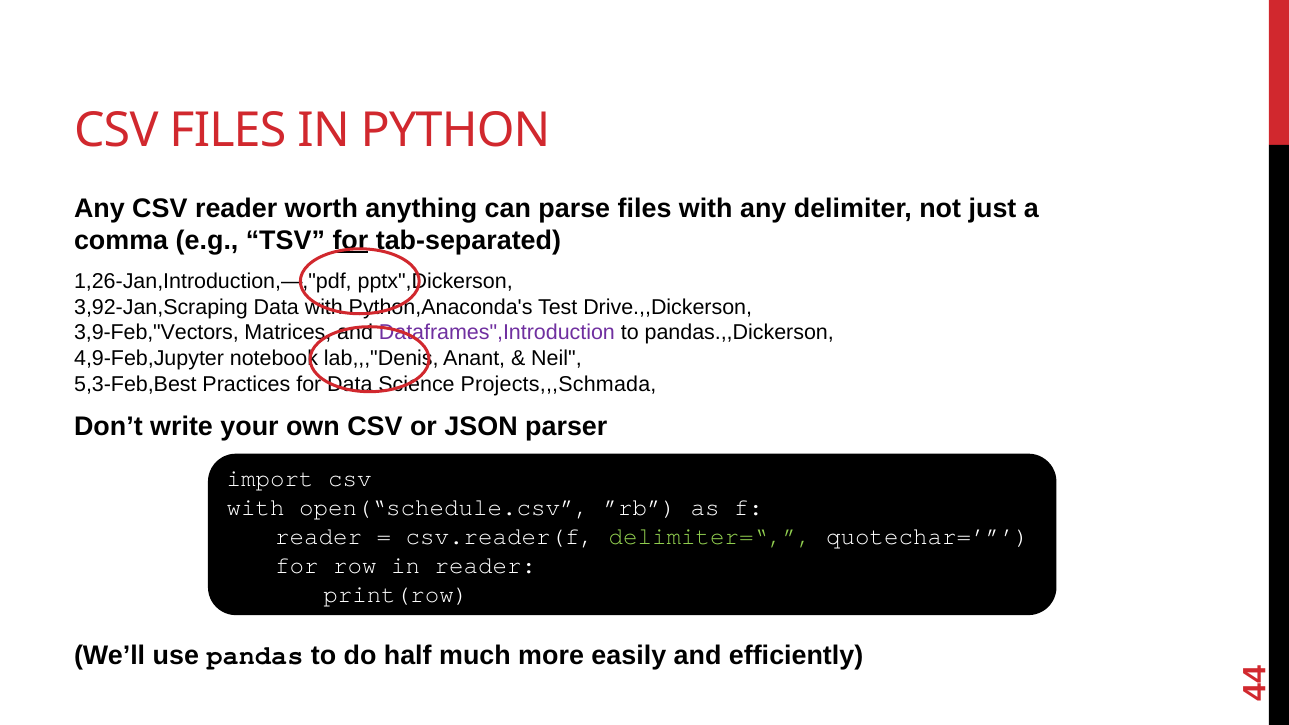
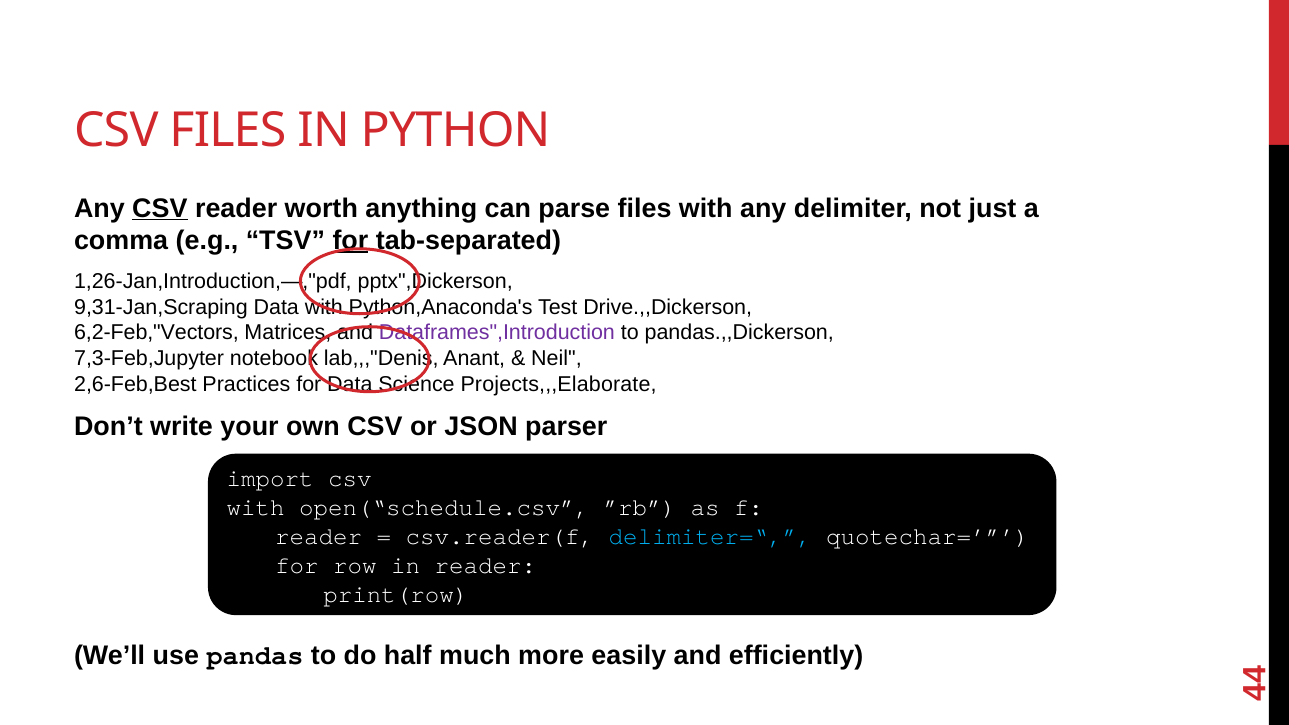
CSV at (160, 208) underline: none -> present
3,92-Jan,Scraping: 3,92-Jan,Scraping -> 9,31-Jan,Scraping
3,9-Feb,"Vectors: 3,9-Feb,"Vectors -> 6,2-Feb,"Vectors
4,9-Feb,Jupyter: 4,9-Feb,Jupyter -> 7,3-Feb,Jupyter
5,3-Feb,Best: 5,3-Feb,Best -> 2,6-Feb,Best
Projects,,,Schmada: Projects,,,Schmada -> Projects,,,Elaborate
delimiter=“ colour: light green -> light blue
